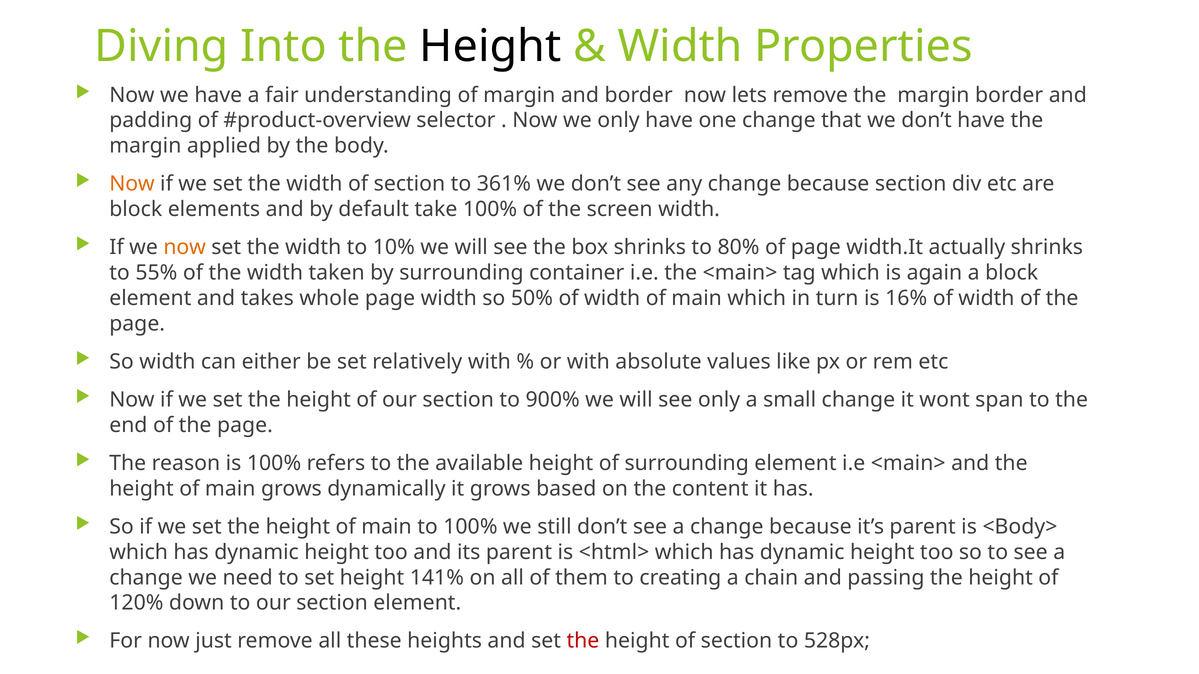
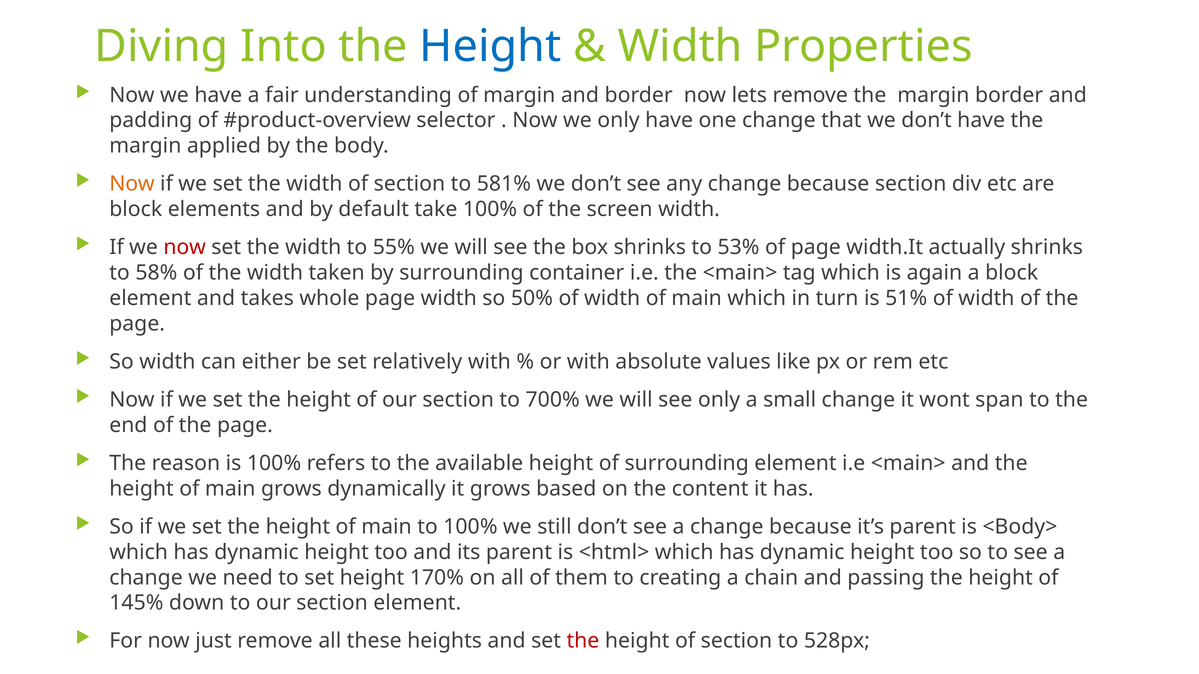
Height at (490, 46) colour: black -> blue
361%: 361% -> 581%
now at (185, 248) colour: orange -> red
10%: 10% -> 55%
80%: 80% -> 53%
55%: 55% -> 58%
16%: 16% -> 51%
900%: 900% -> 700%
141%: 141% -> 170%
120%: 120% -> 145%
